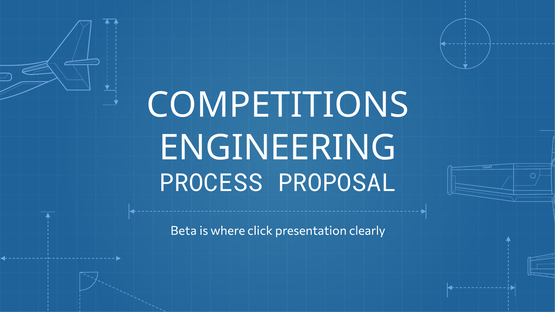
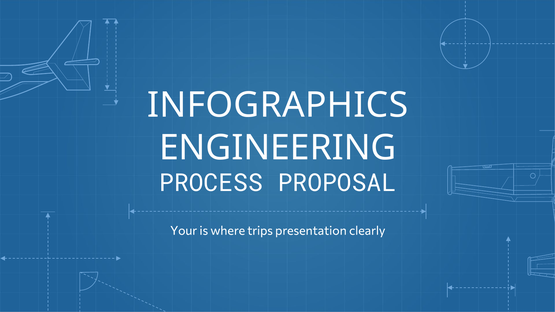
COMPETITIONS: COMPETITIONS -> INFOGRAPHICS
Beta: Beta -> Your
click: click -> trips
